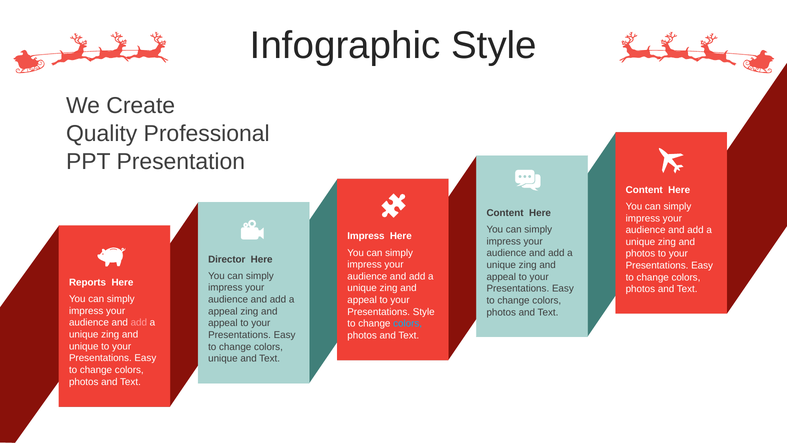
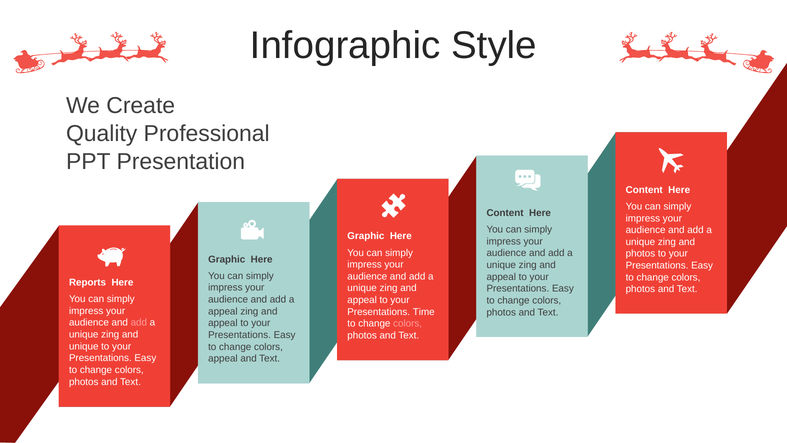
Impress at (366, 236): Impress -> Graphic
Director at (227, 259): Director -> Graphic
Presentations Style: Style -> Time
colors at (408, 323) colour: light blue -> pink
unique at (223, 358): unique -> appeal
